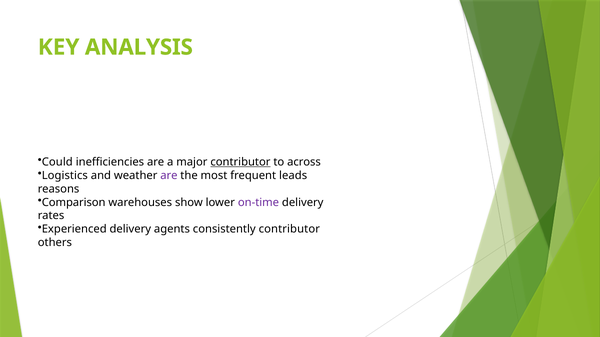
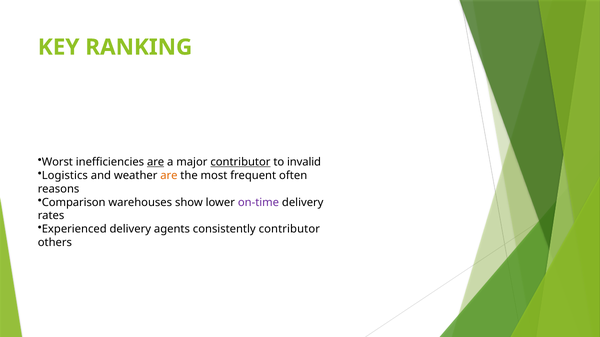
ANALYSIS: ANALYSIS -> RANKING
Could: Could -> Worst
are at (156, 162) underline: none -> present
across: across -> invalid
are at (169, 176) colour: purple -> orange
leads: leads -> often
